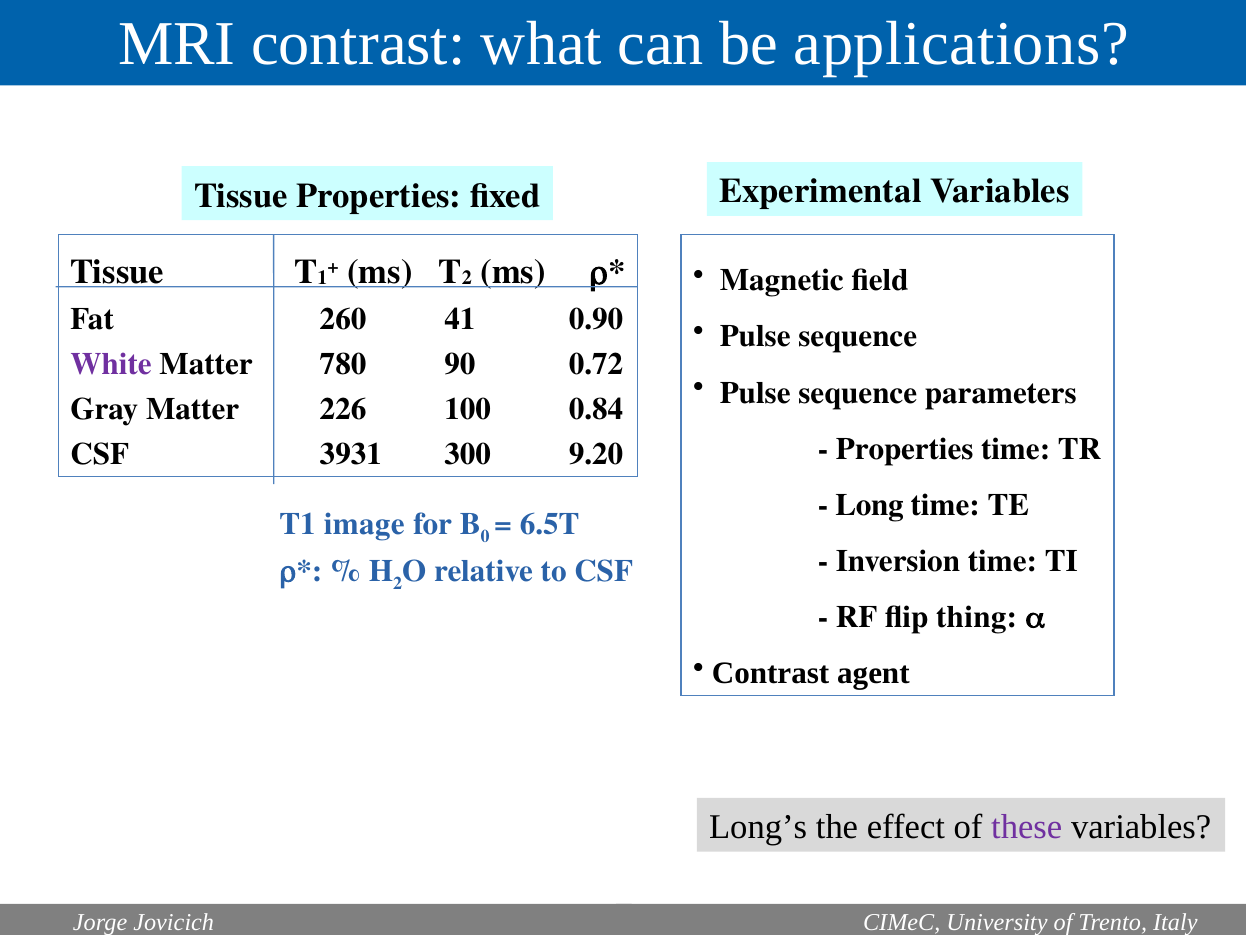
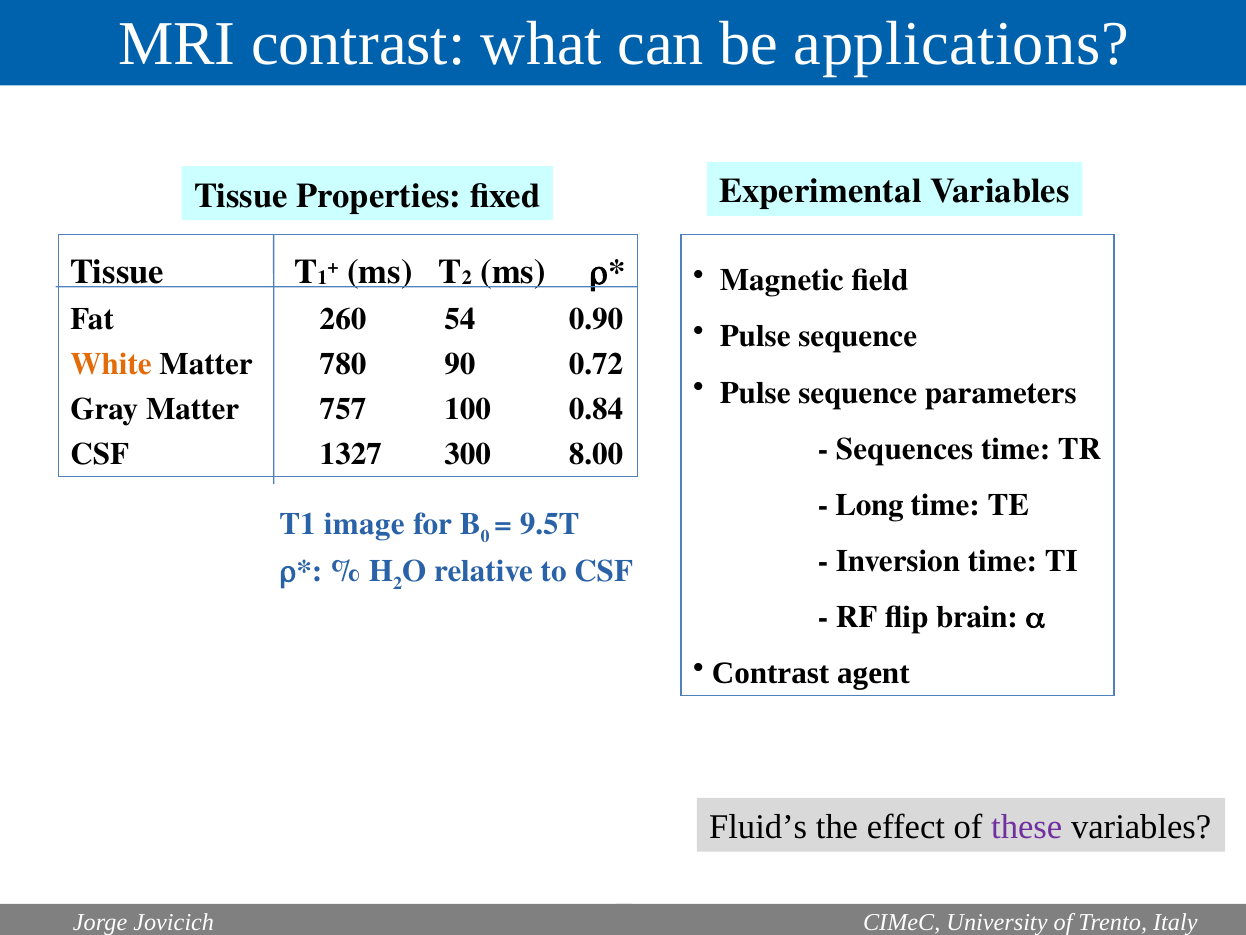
41: 41 -> 54
White colour: purple -> orange
226: 226 -> 757
Properties at (905, 449): Properties -> Sequences
3931: 3931 -> 1327
9.20: 9.20 -> 8.00
6.5T: 6.5T -> 9.5T
thing: thing -> brain
Long’s: Long’s -> Fluid’s
